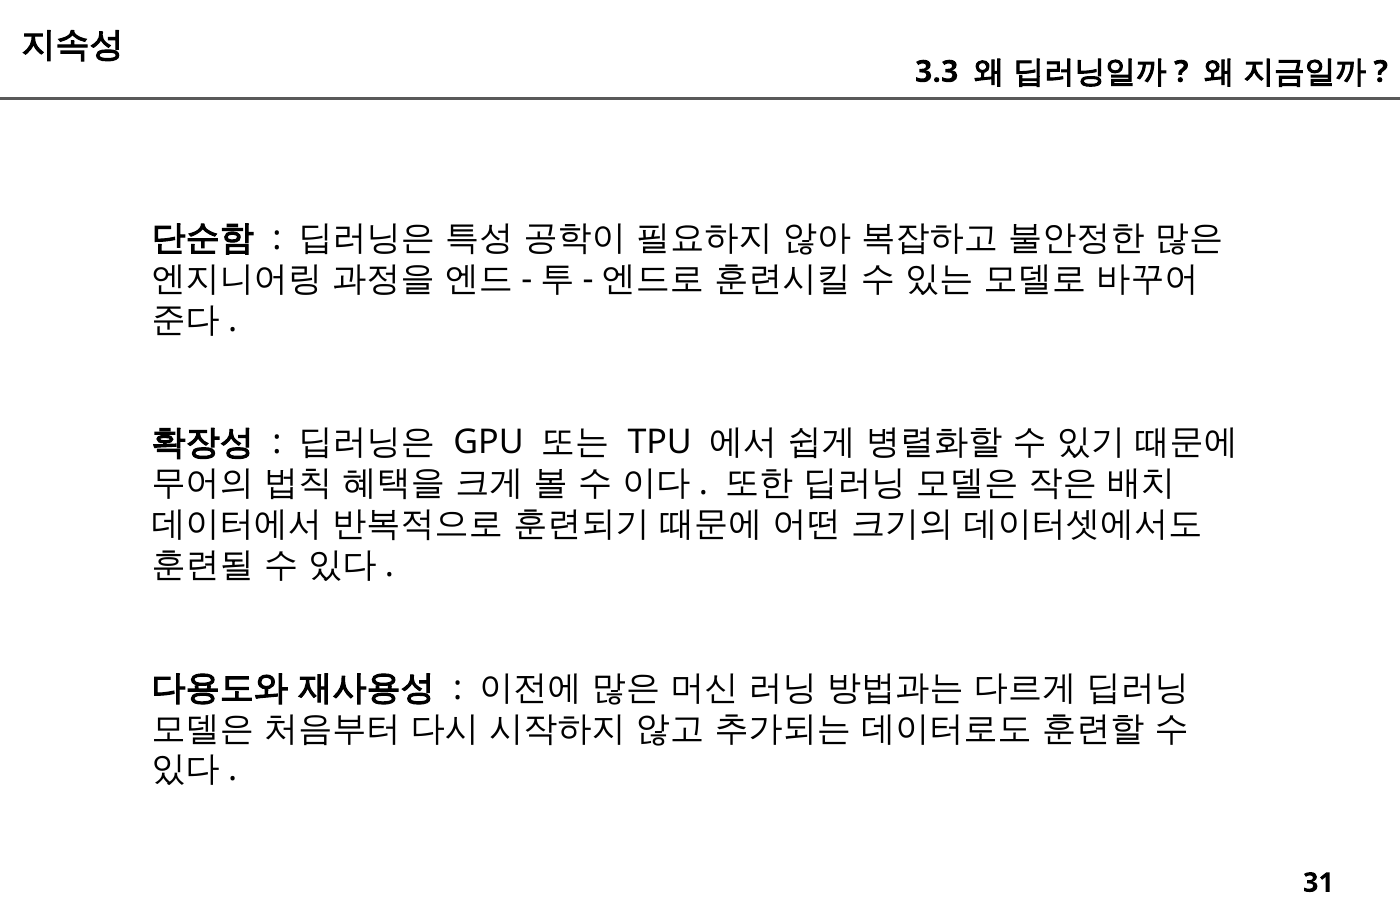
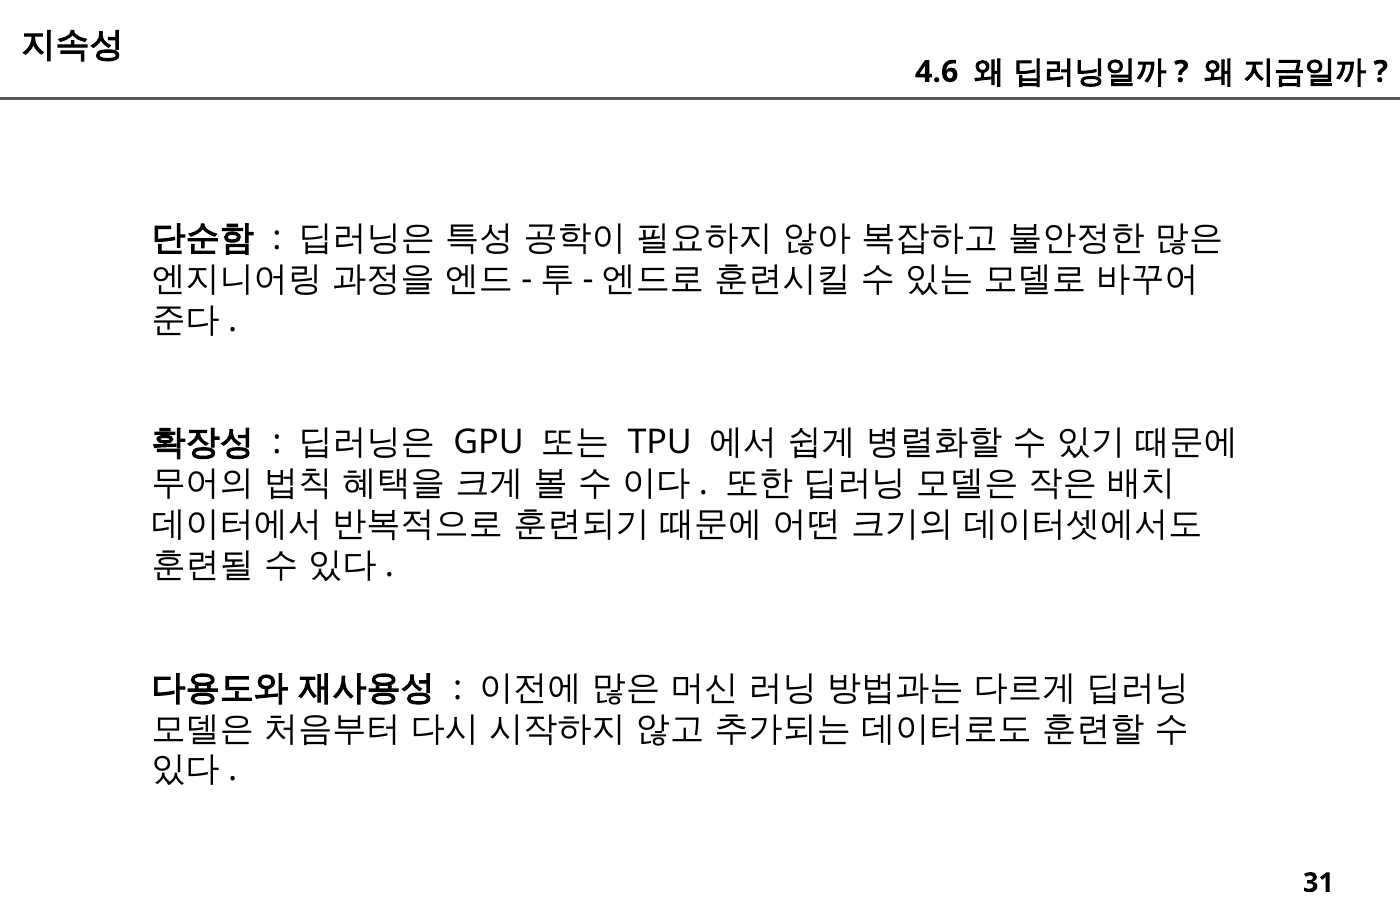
3.3: 3.3 -> 4.6
